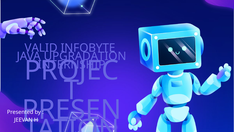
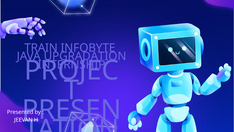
VALID: VALID -> TRAIN
